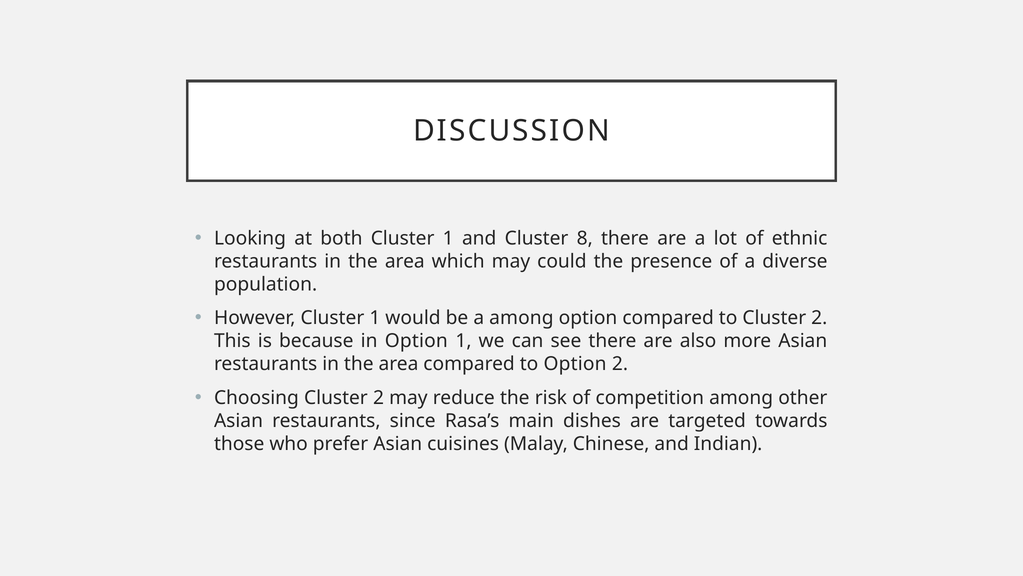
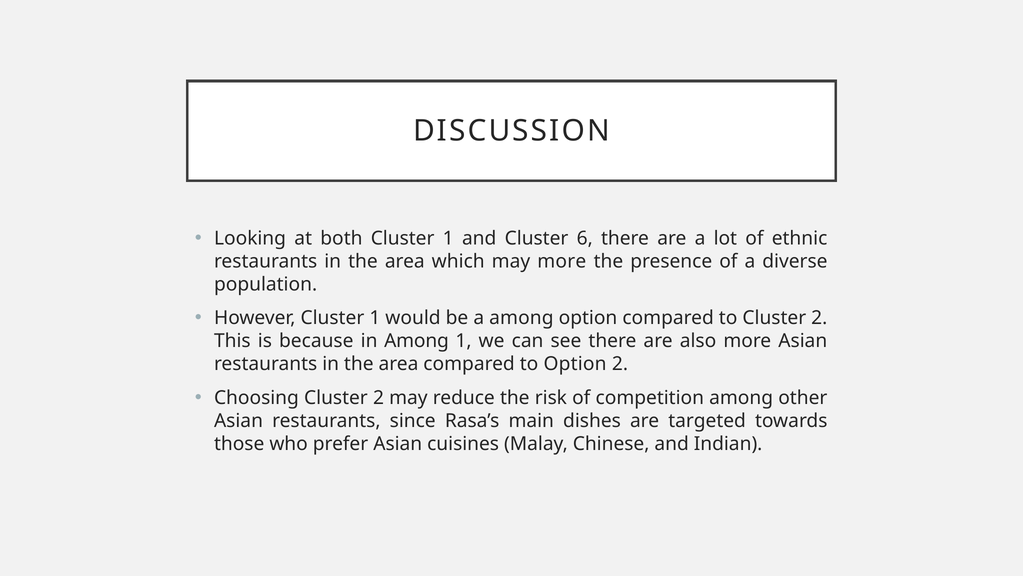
8: 8 -> 6
may could: could -> more
in Option: Option -> Among
